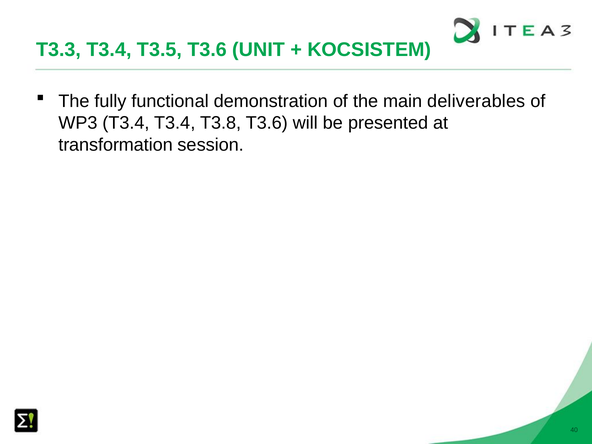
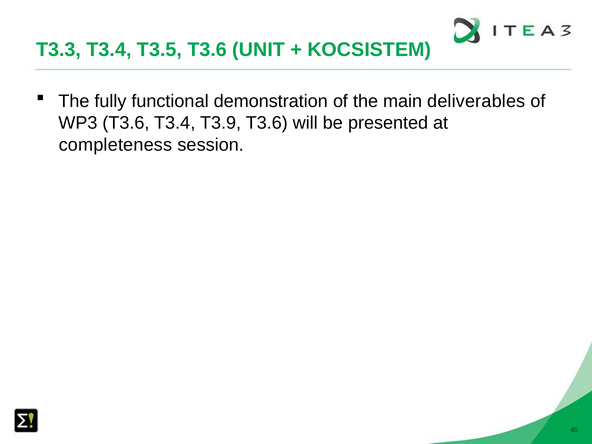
WP3 T3.4: T3.4 -> T3.6
T3.8: T3.8 -> T3.9
transformation: transformation -> completeness
